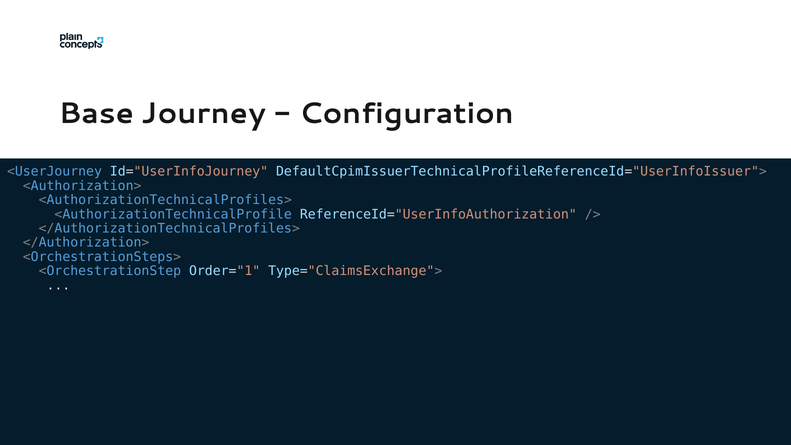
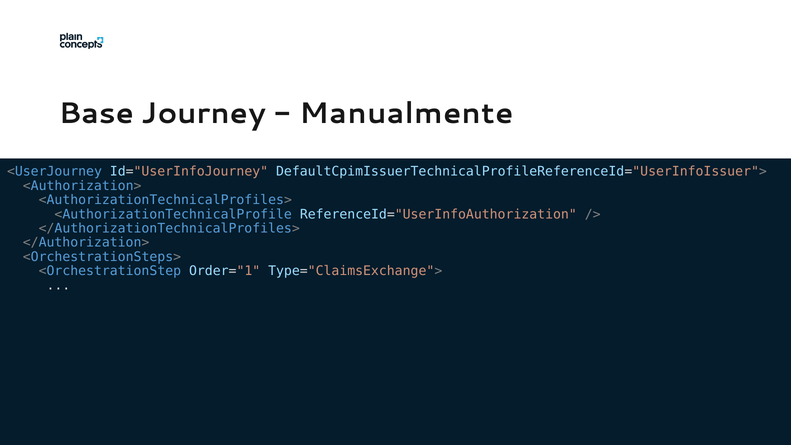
Configuration: Configuration -> Manualmente
